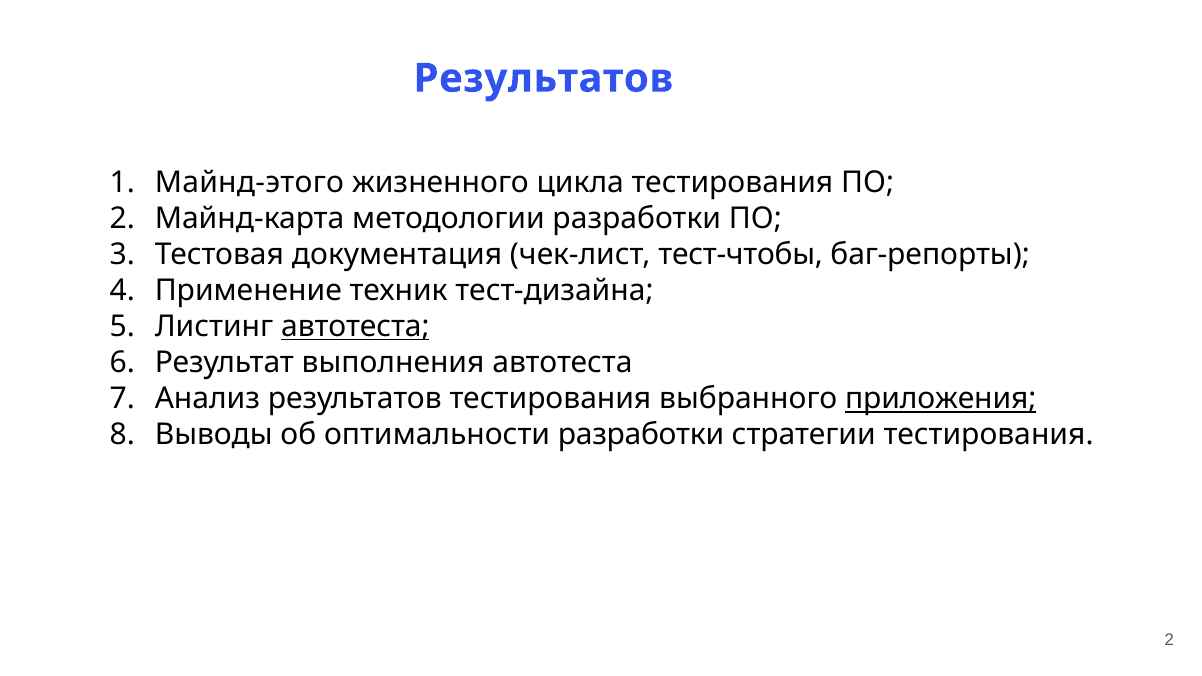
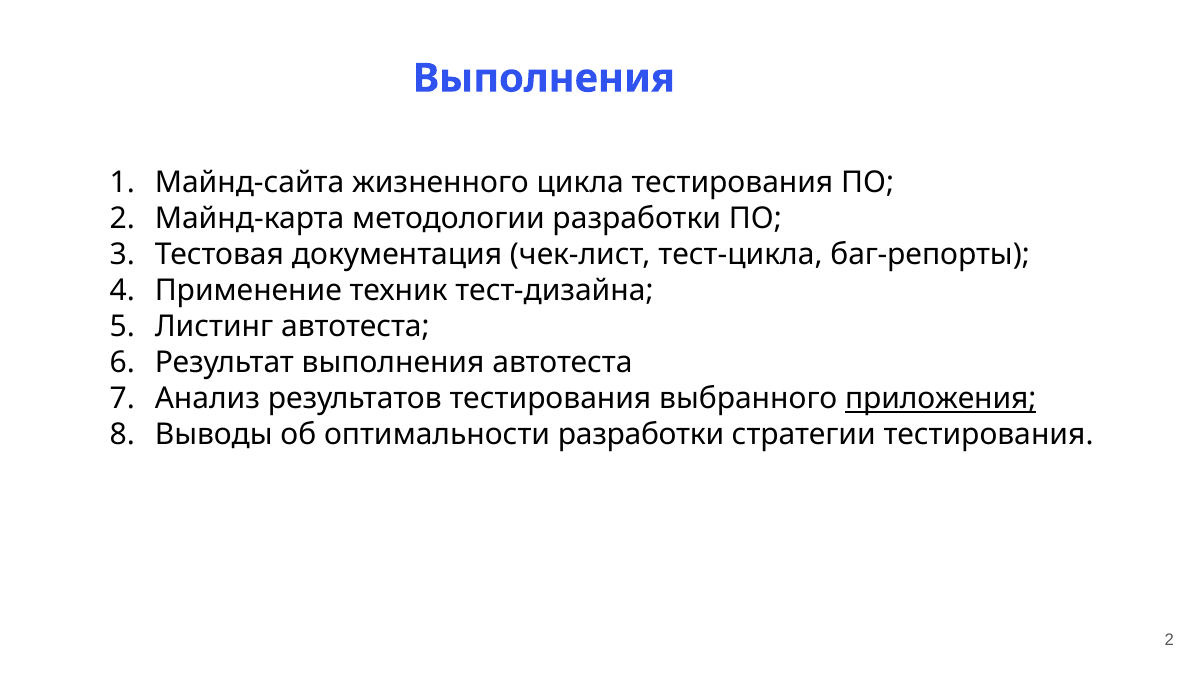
Результатов at (543, 78): Результатов -> Выполнения
Майнд-этого: Майнд-этого -> Майнд-сайта
тест-чтобы: тест-чтобы -> тест-цикла
автотеста at (355, 327) underline: present -> none
